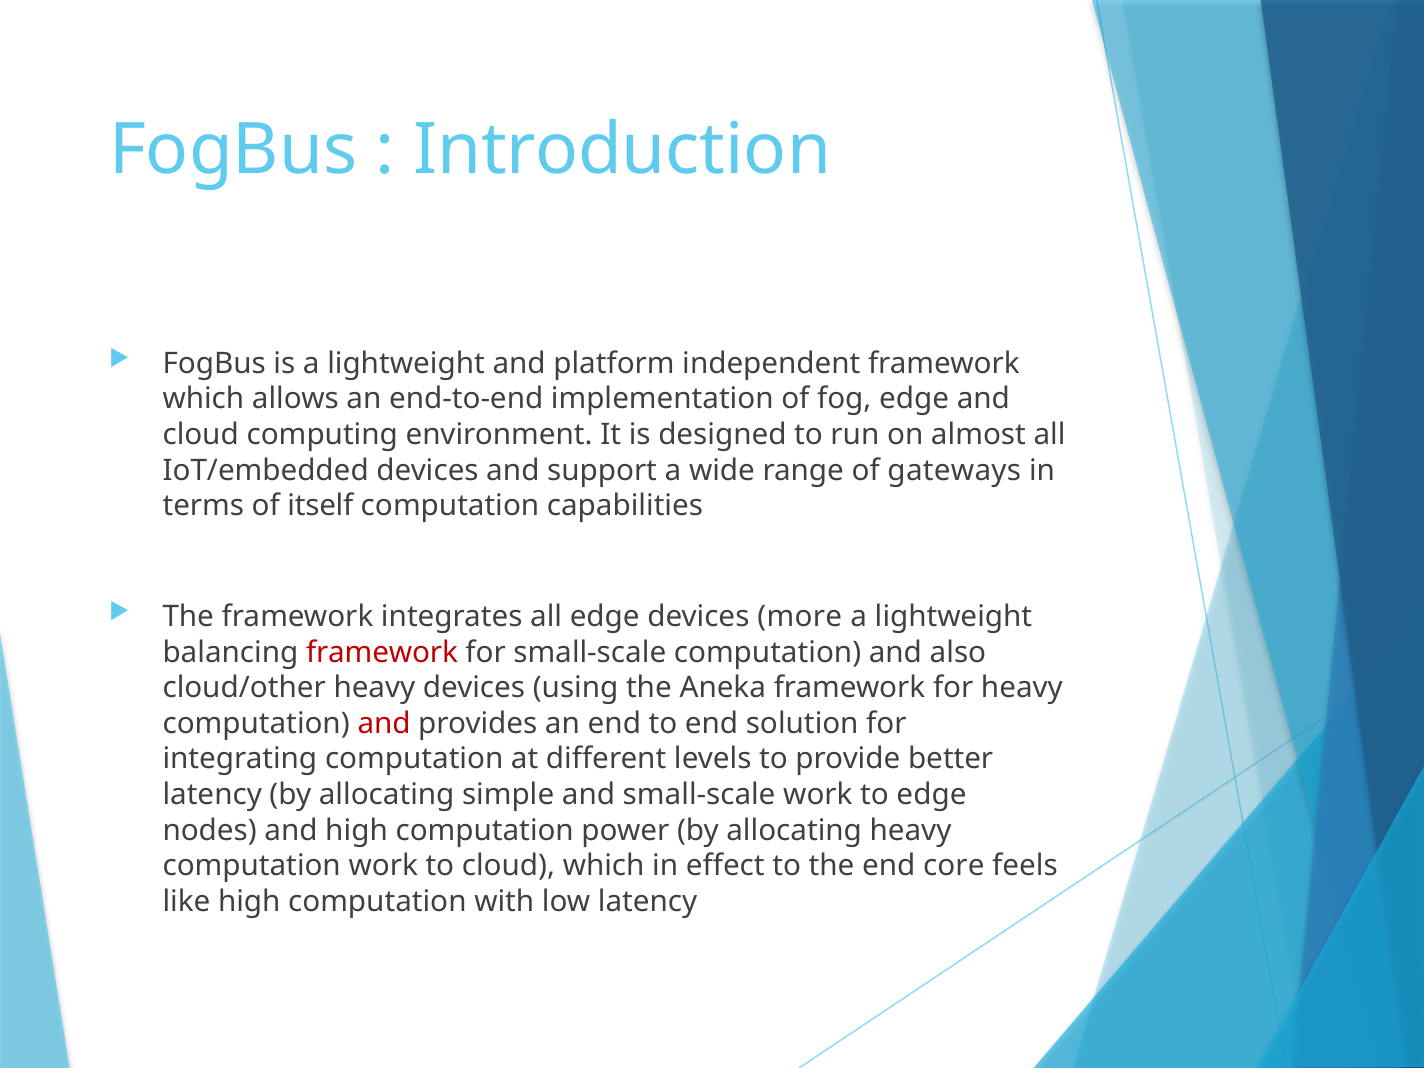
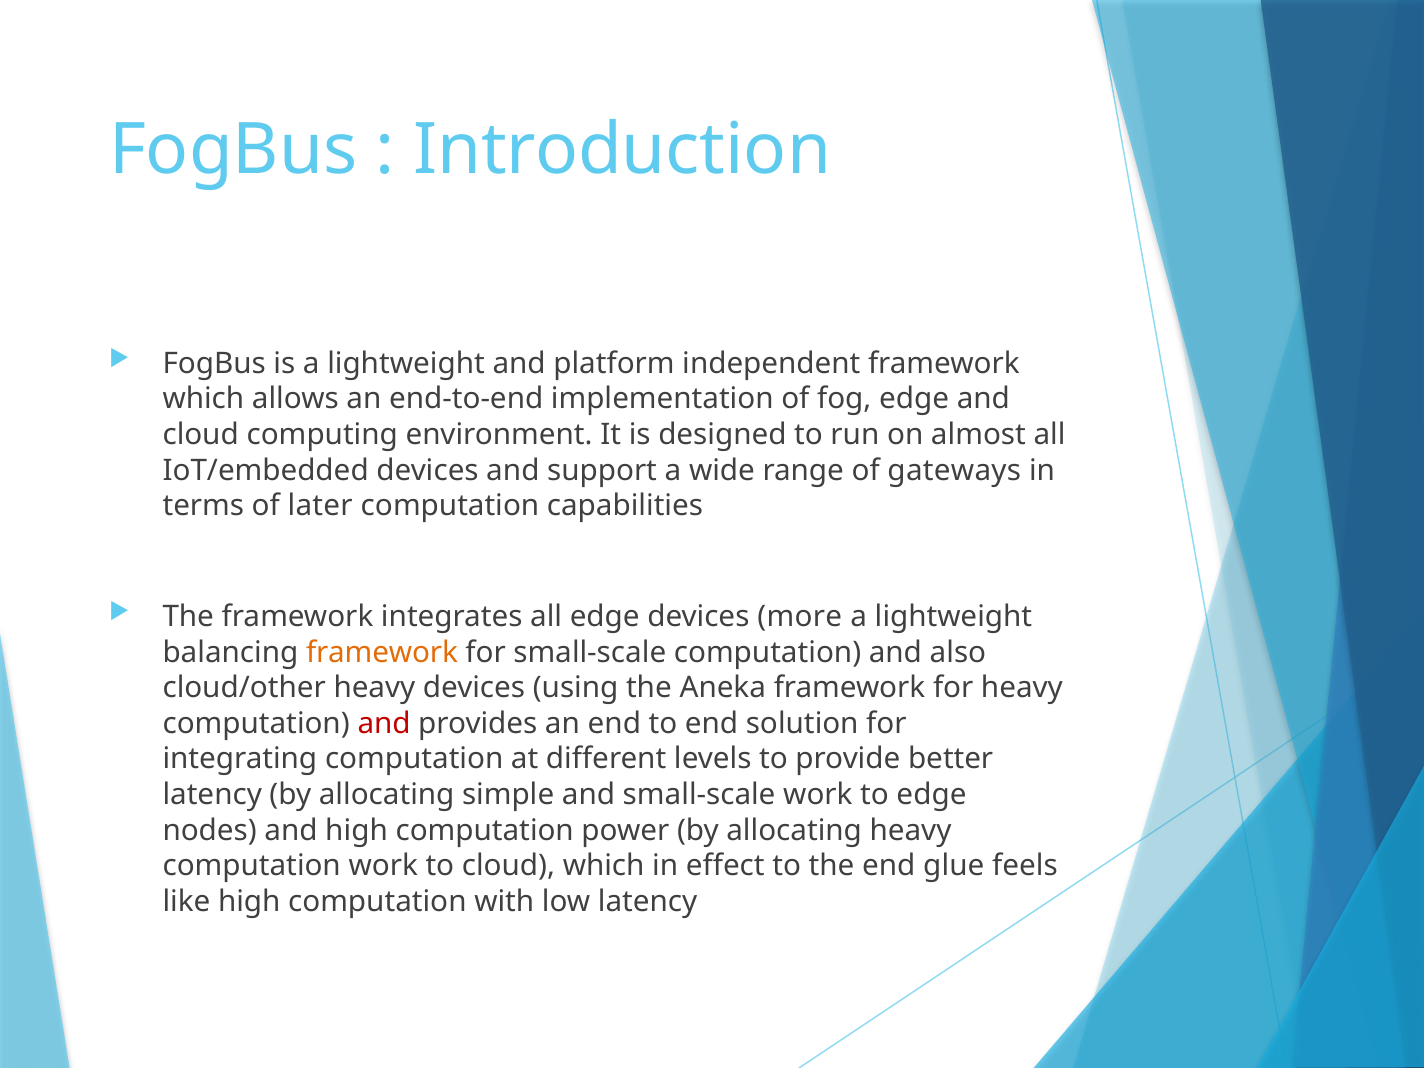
itself: itself -> later
framework at (382, 652) colour: red -> orange
core: core -> glue
